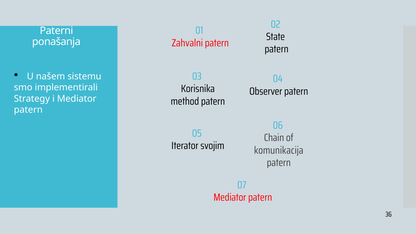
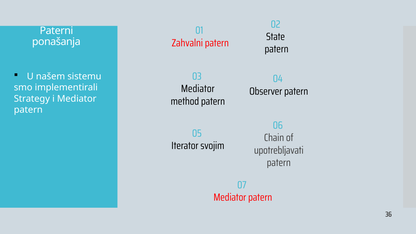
Korisnika at (198, 89): Korisnika -> Mediator
komunikacija: komunikacija -> upotrebljavati
